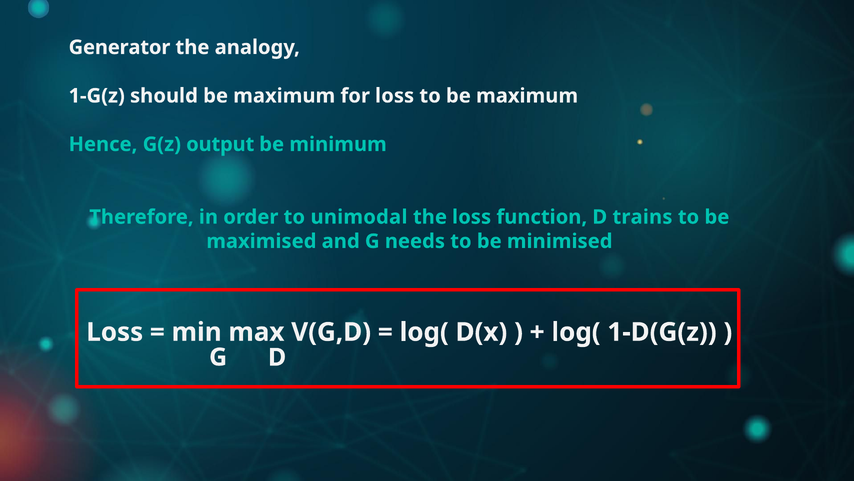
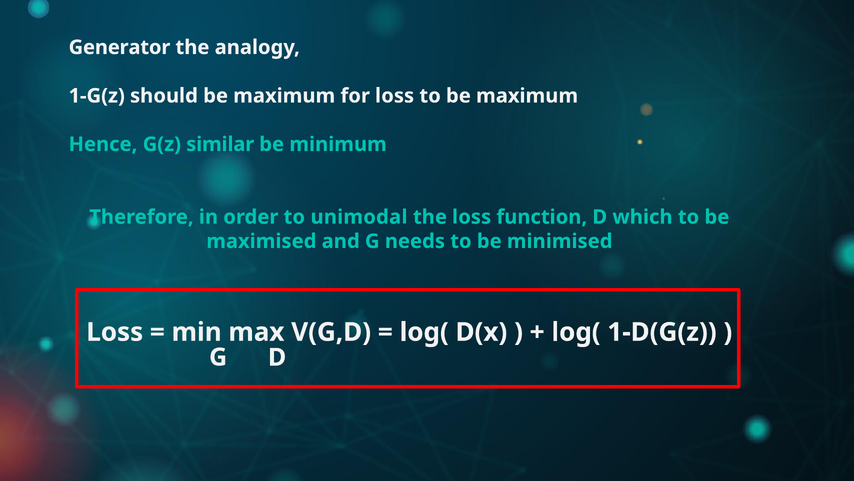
output: output -> similar
trains: trains -> which
